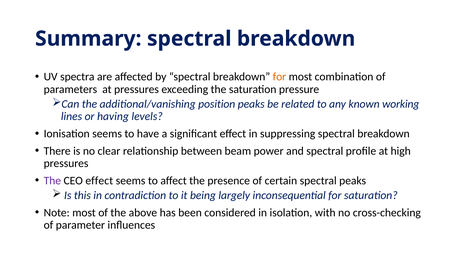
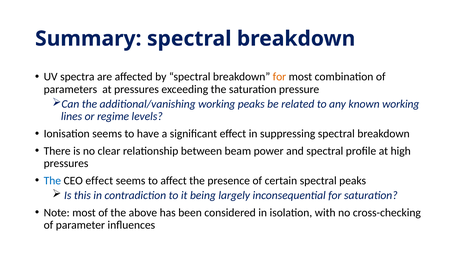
additional/vanishing position: position -> working
having: having -> regime
The at (52, 180) colour: purple -> blue
